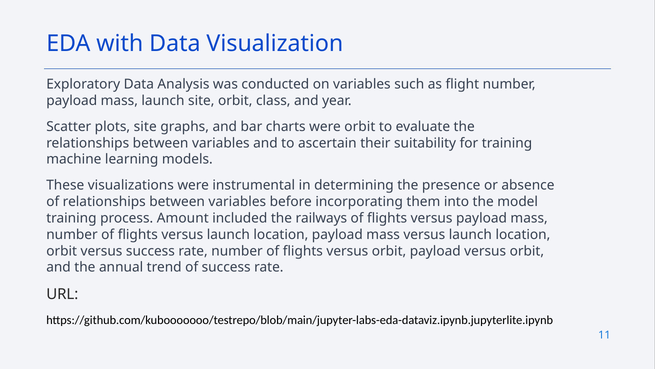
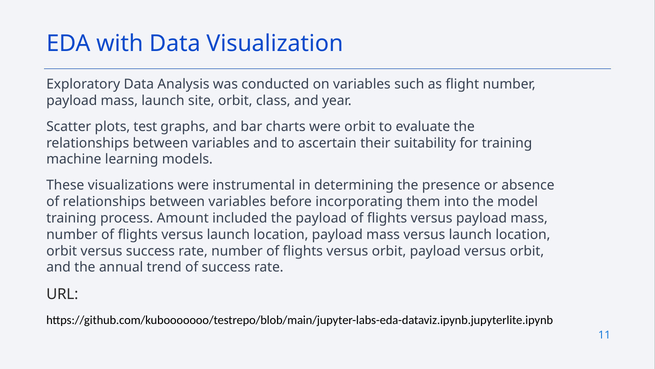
plots site: site -> test
the railways: railways -> payload
